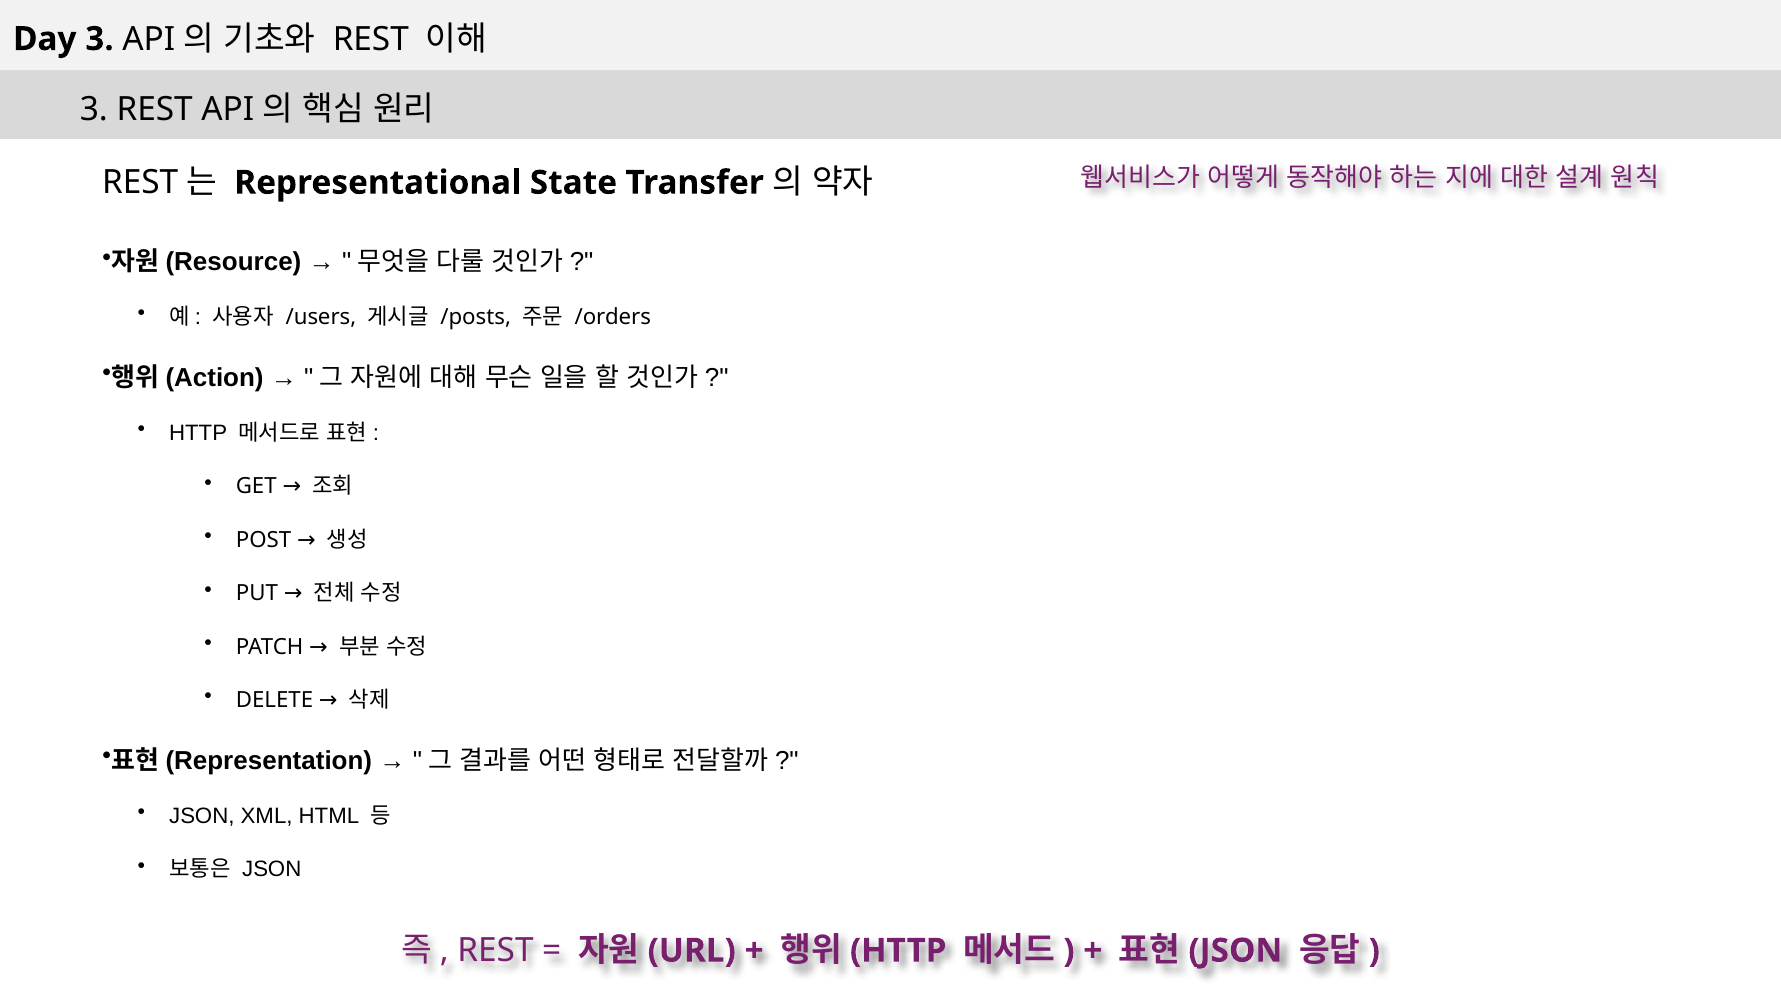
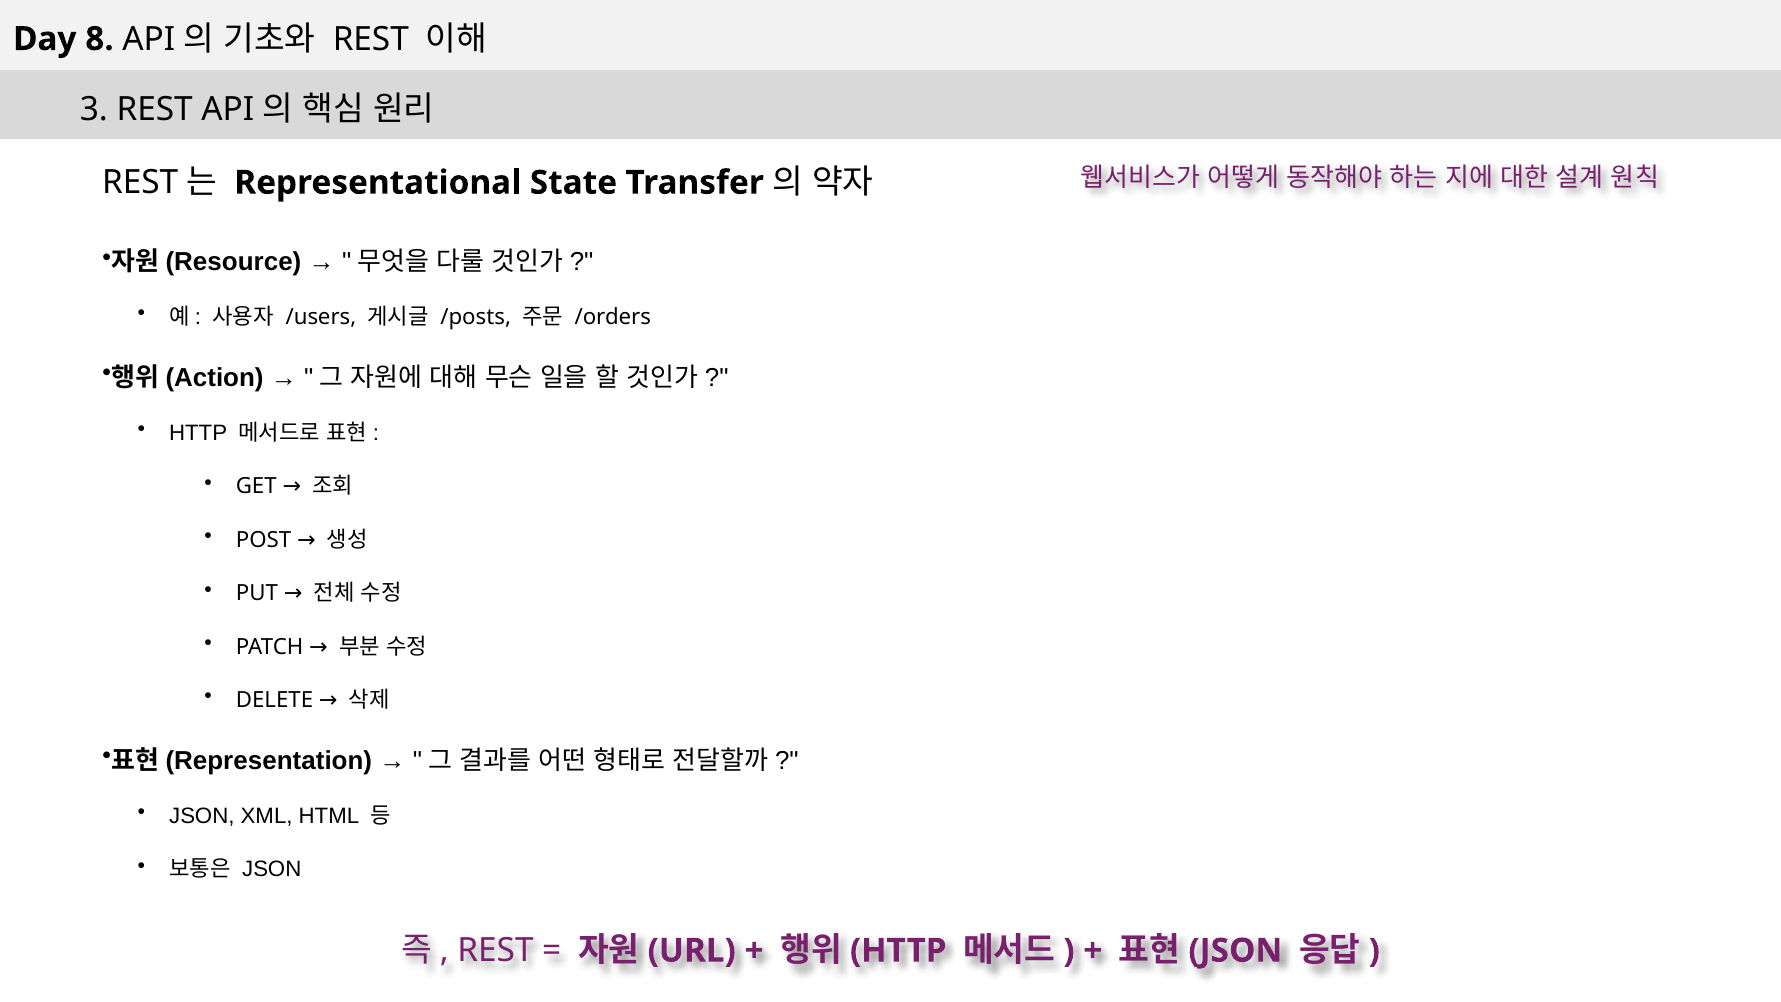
Day 3: 3 -> 8
